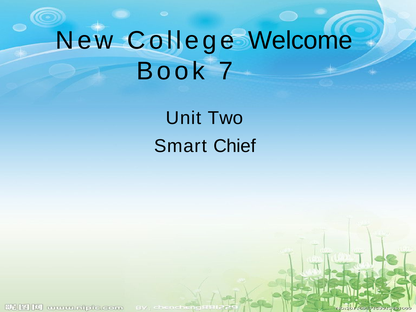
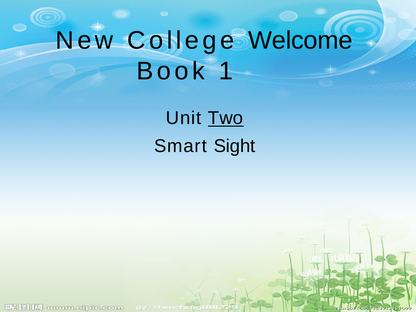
7: 7 -> 1
Two underline: none -> present
Chief: Chief -> Sight
